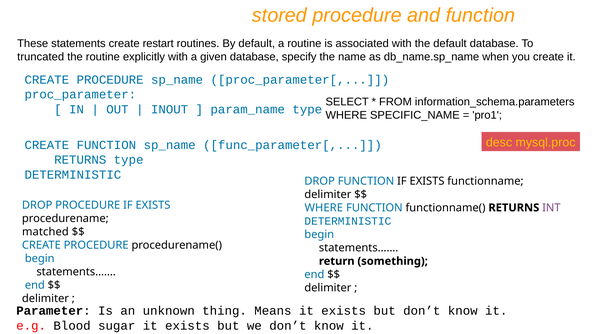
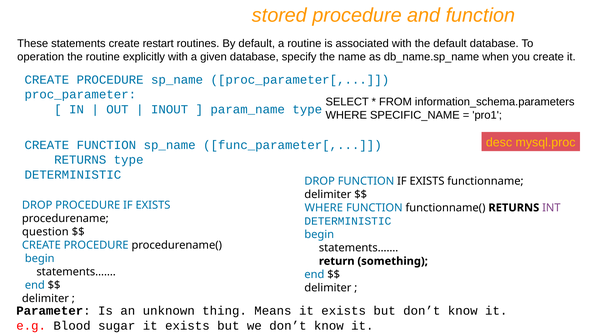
truncated: truncated -> operation
matched: matched -> question
